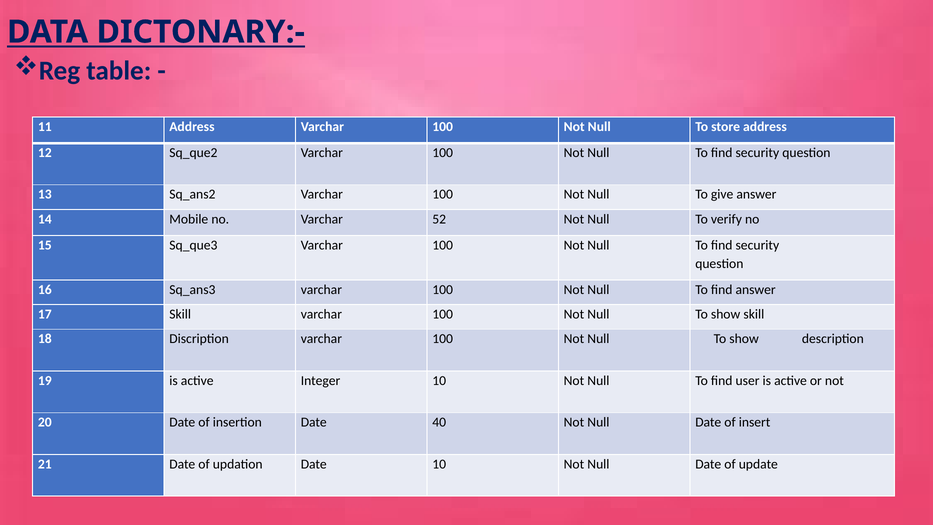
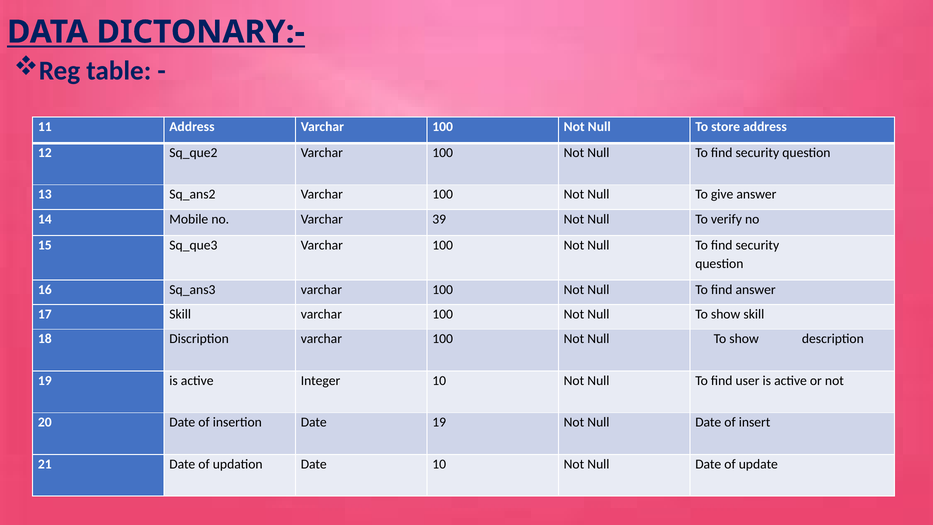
52: 52 -> 39
Date 40: 40 -> 19
